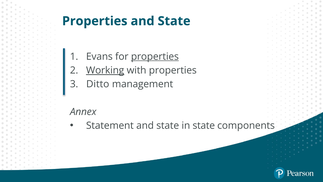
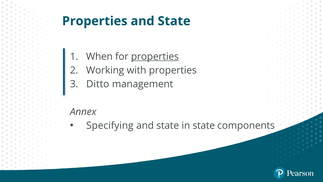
Evans: Evans -> When
Working underline: present -> none
Statement: Statement -> Specifying
